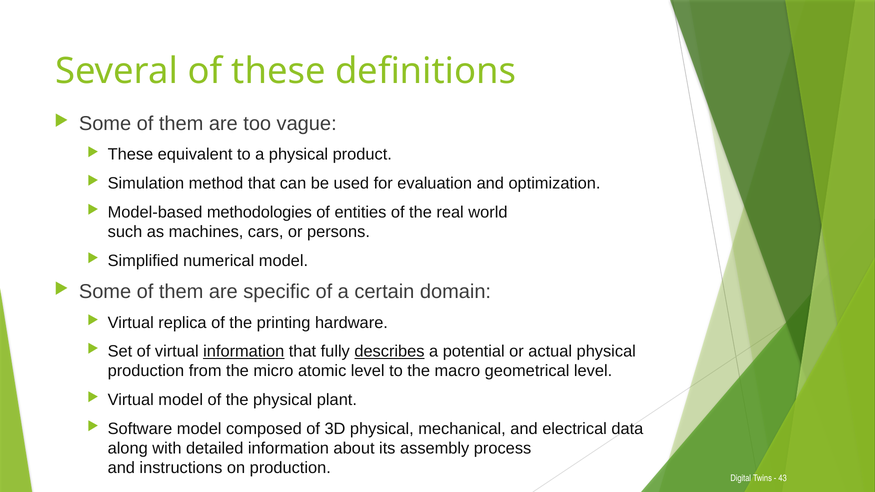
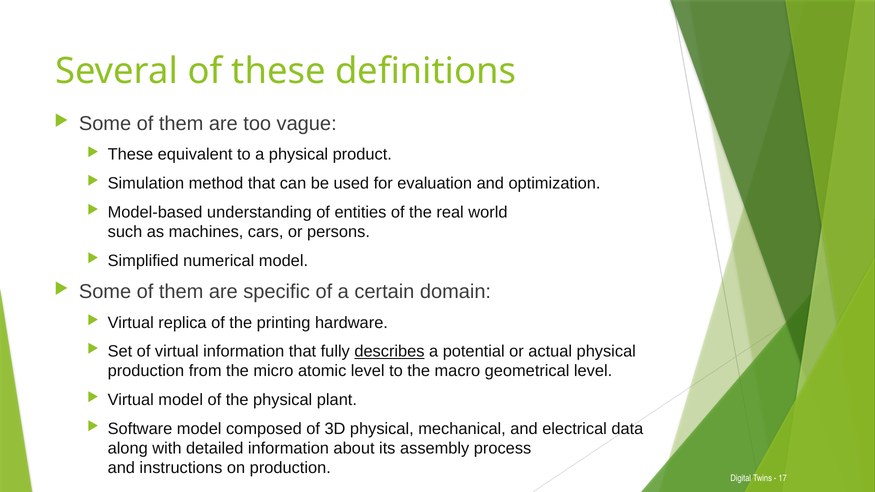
methodologies: methodologies -> understanding
information at (244, 352) underline: present -> none
43: 43 -> 17
